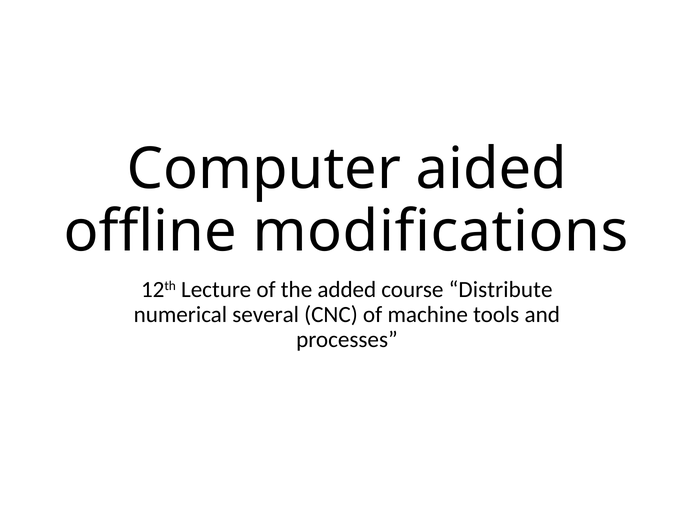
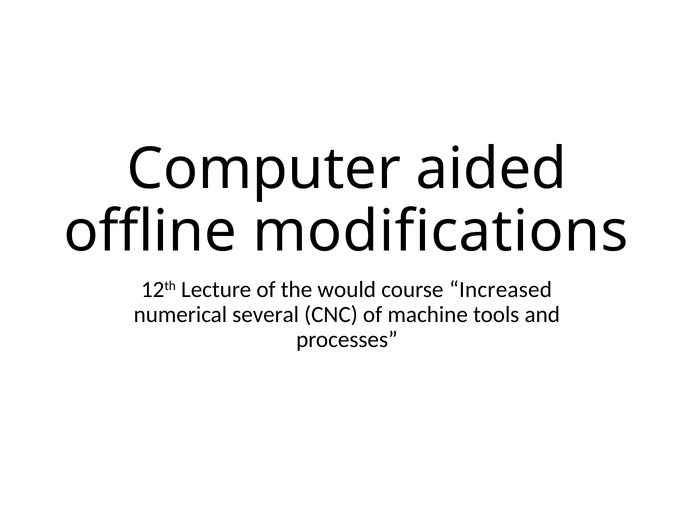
added: added -> would
Distribute: Distribute -> Increased
